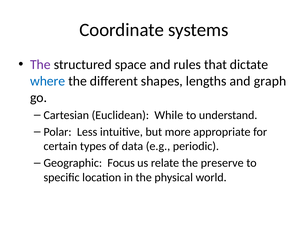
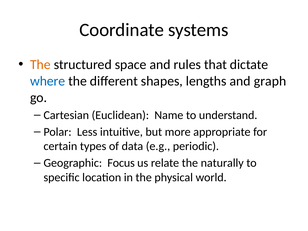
The at (40, 65) colour: purple -> orange
While: While -> Name
preserve: preserve -> naturally
